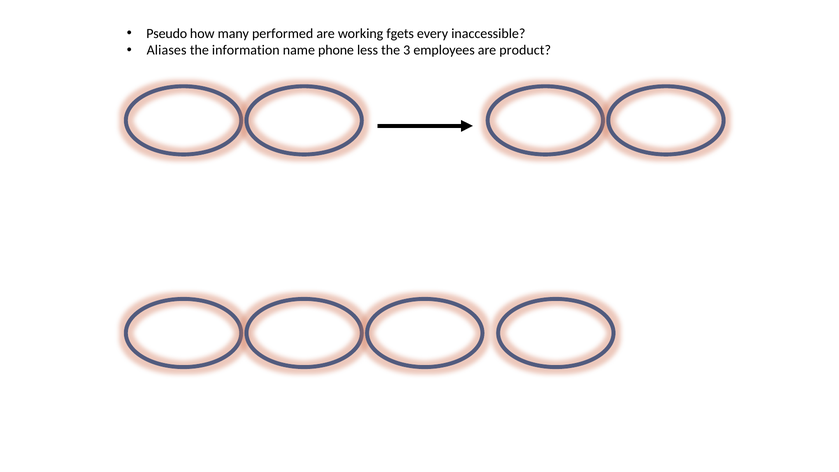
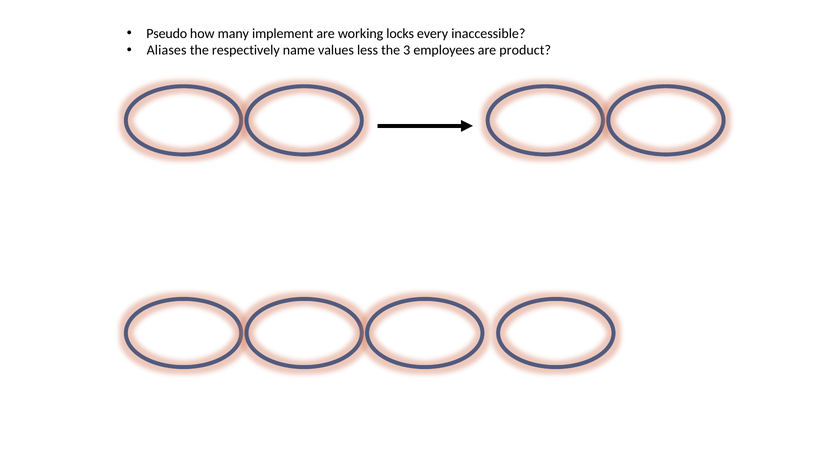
performed: performed -> implement
fgets: fgets -> locks
information: information -> respectively
phone: phone -> values
